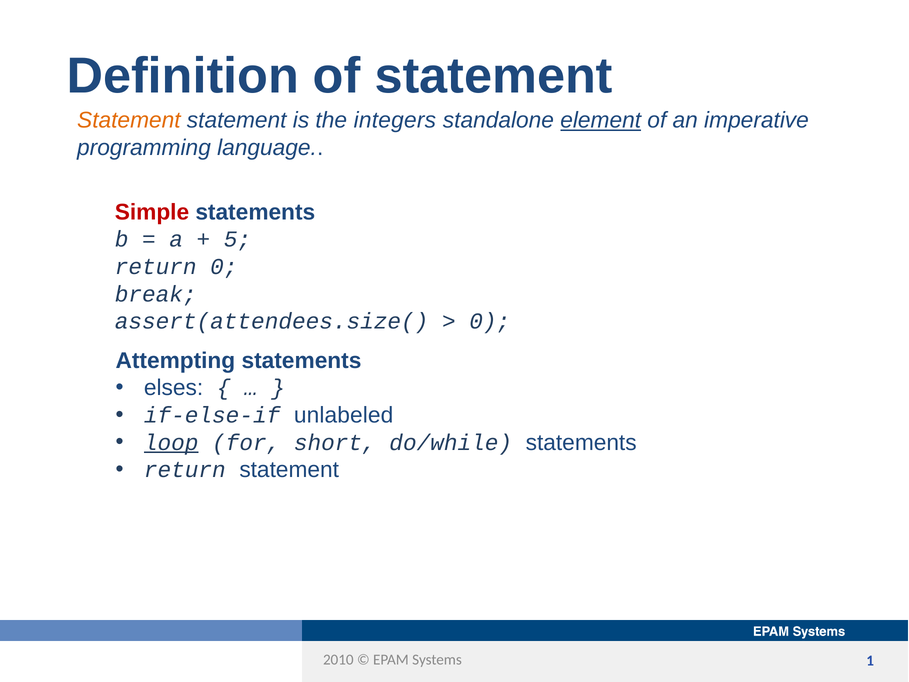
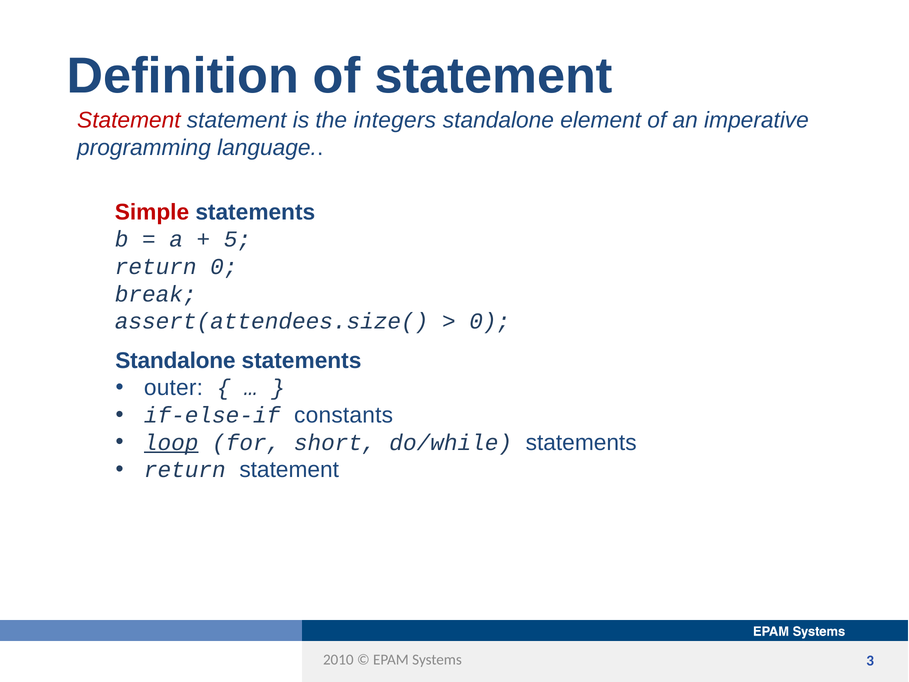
Statement at (129, 120) colour: orange -> red
element underline: present -> none
Attempting at (175, 361): Attempting -> Standalone
elses: elses -> outer
unlabeled: unlabeled -> constants
1: 1 -> 3
